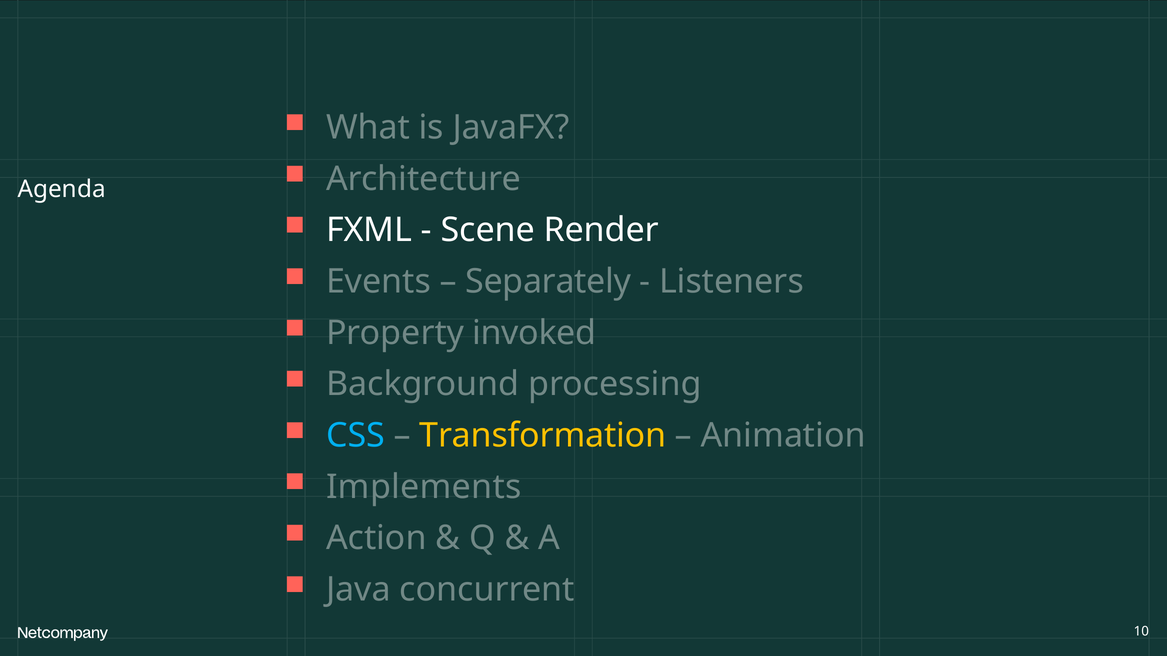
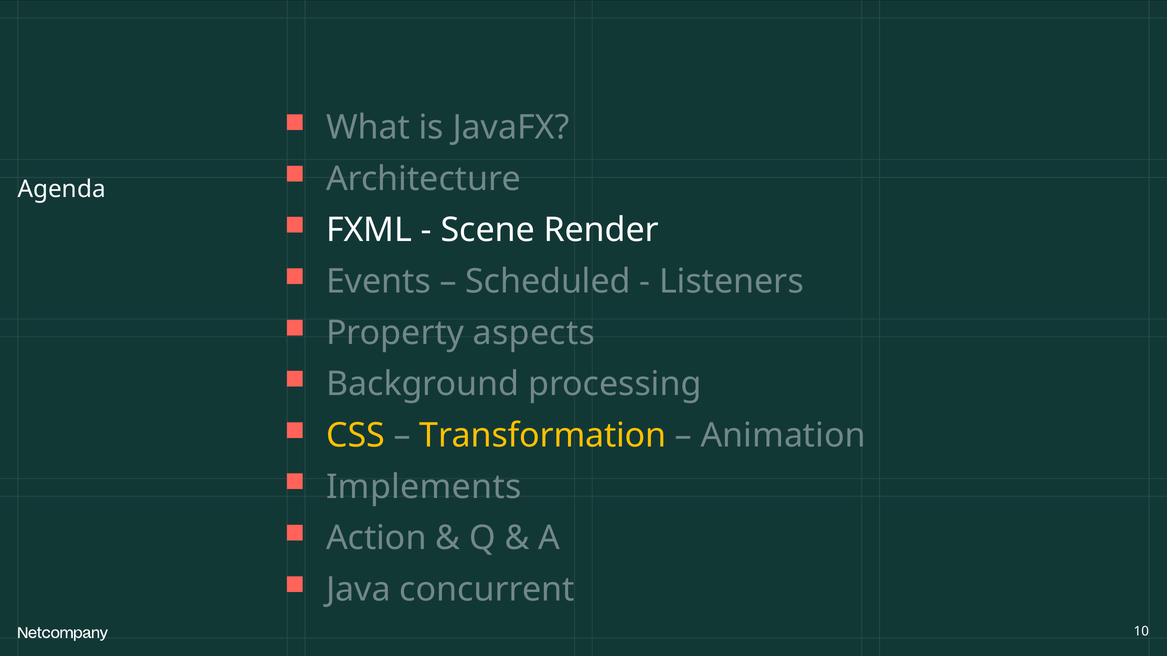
Separately: Separately -> Scheduled
invoked: invoked -> aspects
CSS colour: light blue -> yellow
